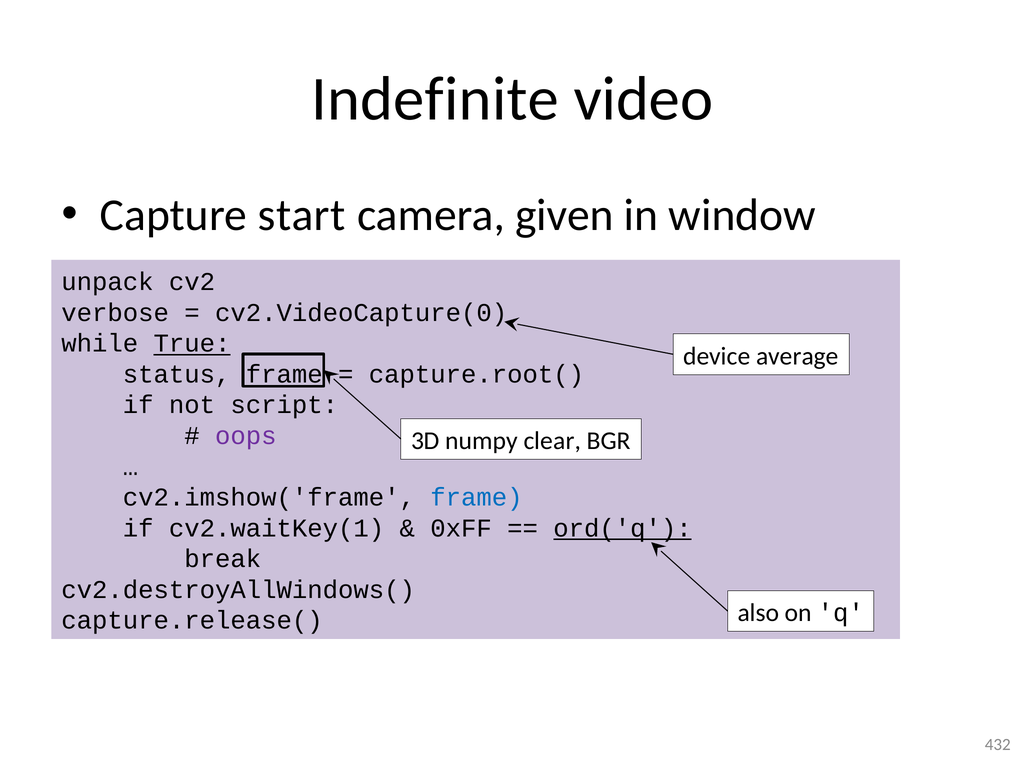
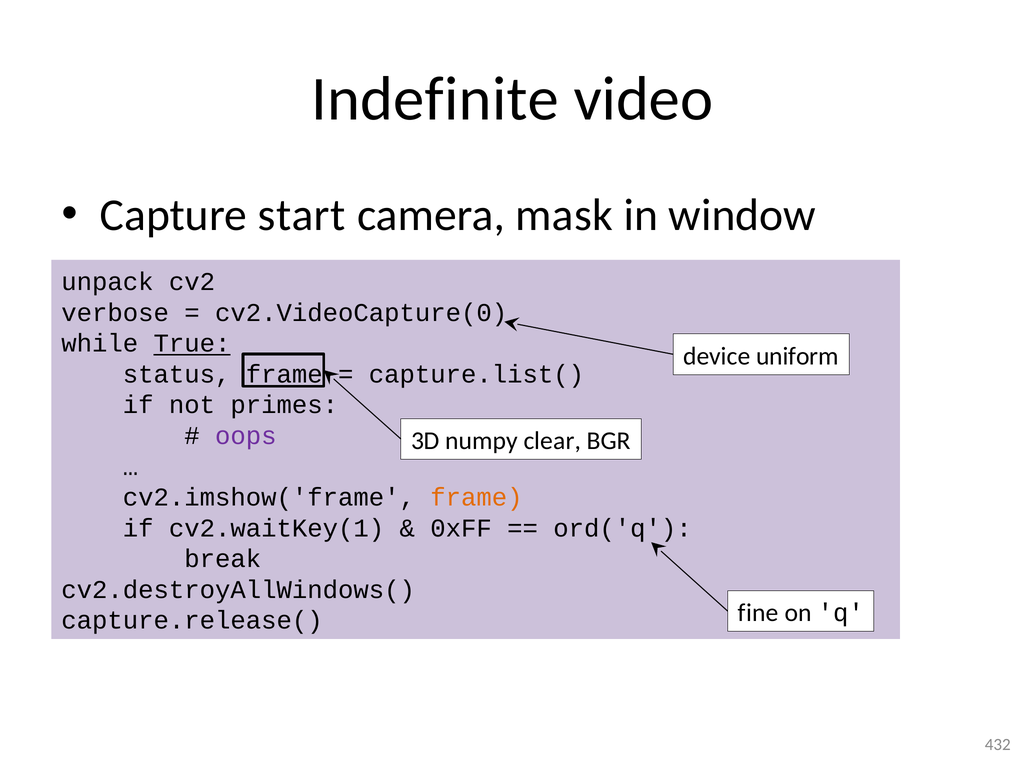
given: given -> mask
average: average -> uniform
capture.root(: capture.root( -> capture.list(
script: script -> primes
frame at (476, 497) colour: blue -> orange
ord('q underline: present -> none
also: also -> fine
